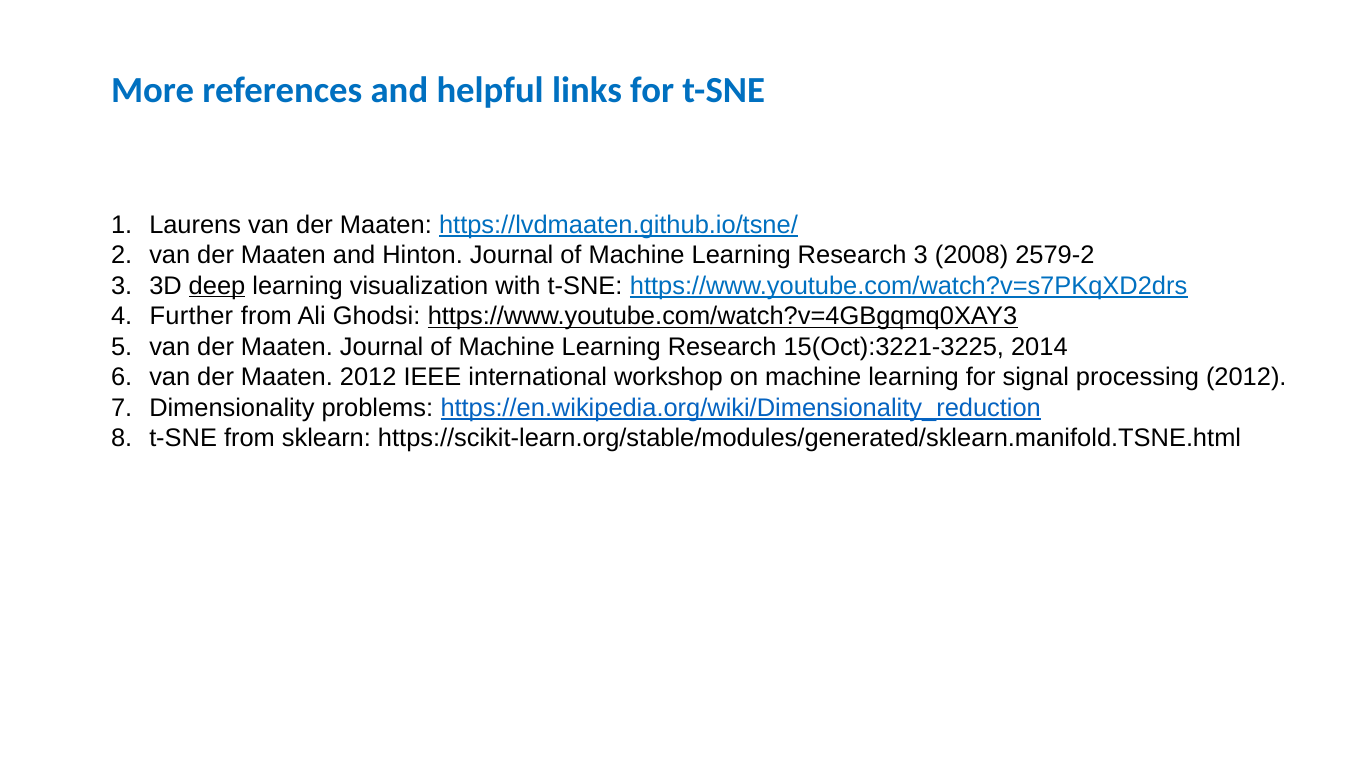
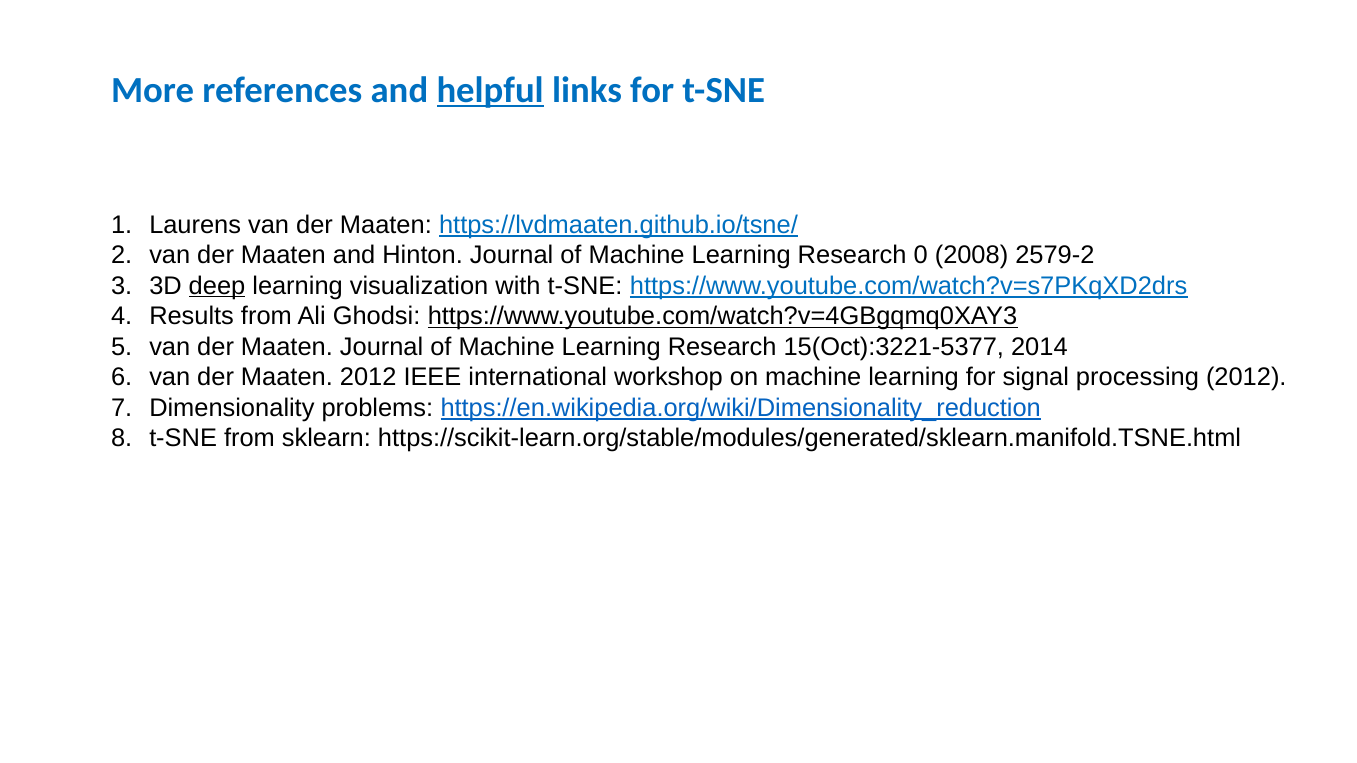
helpful underline: none -> present
Research 3: 3 -> 0
Further: Further -> Results
15(Oct):3221-3225: 15(Oct):3221-3225 -> 15(Oct):3221-5377
